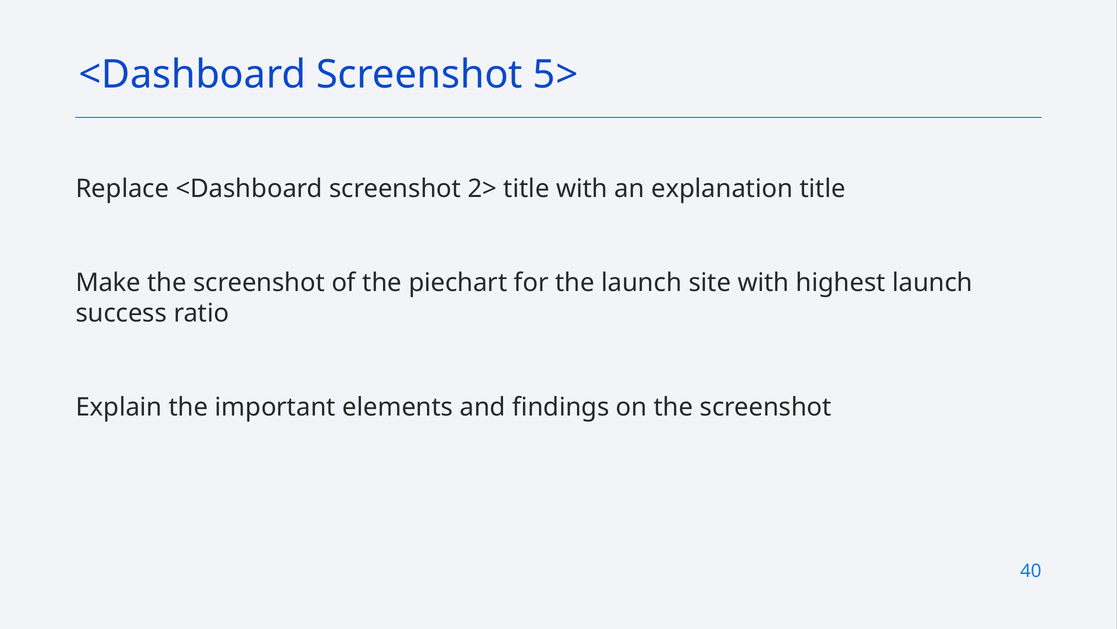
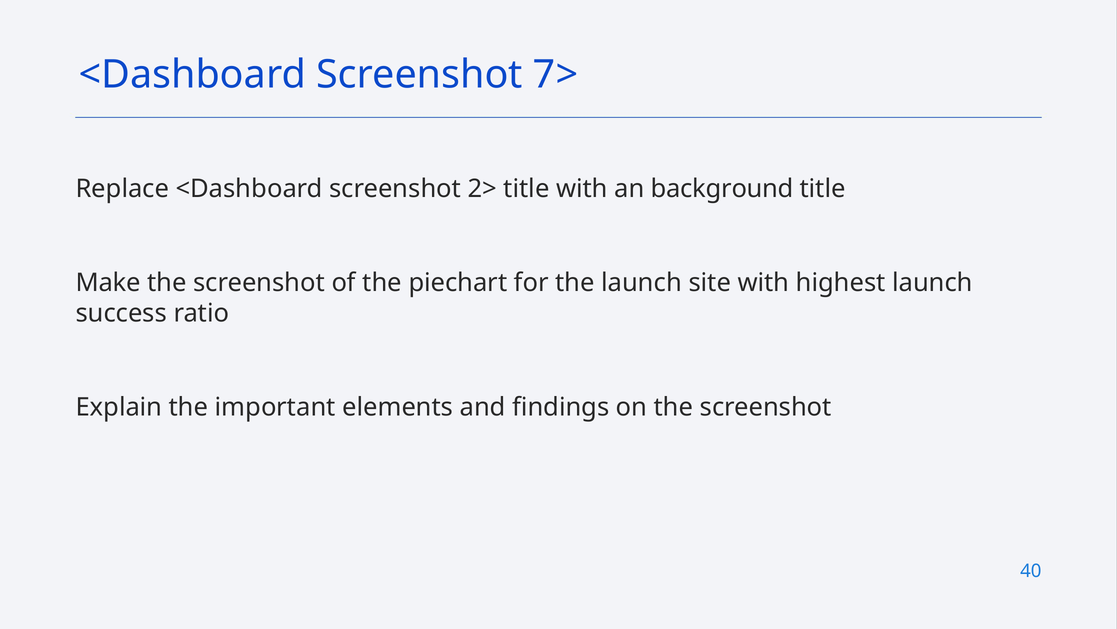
5>: 5> -> 7>
explanation: explanation -> background
